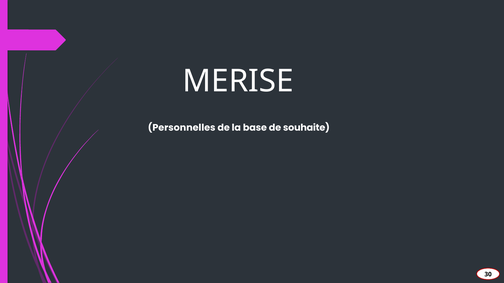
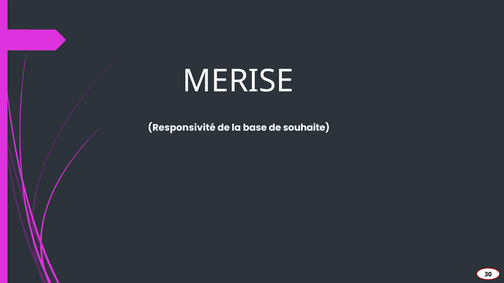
Personnelles: Personnelles -> Responsivité
